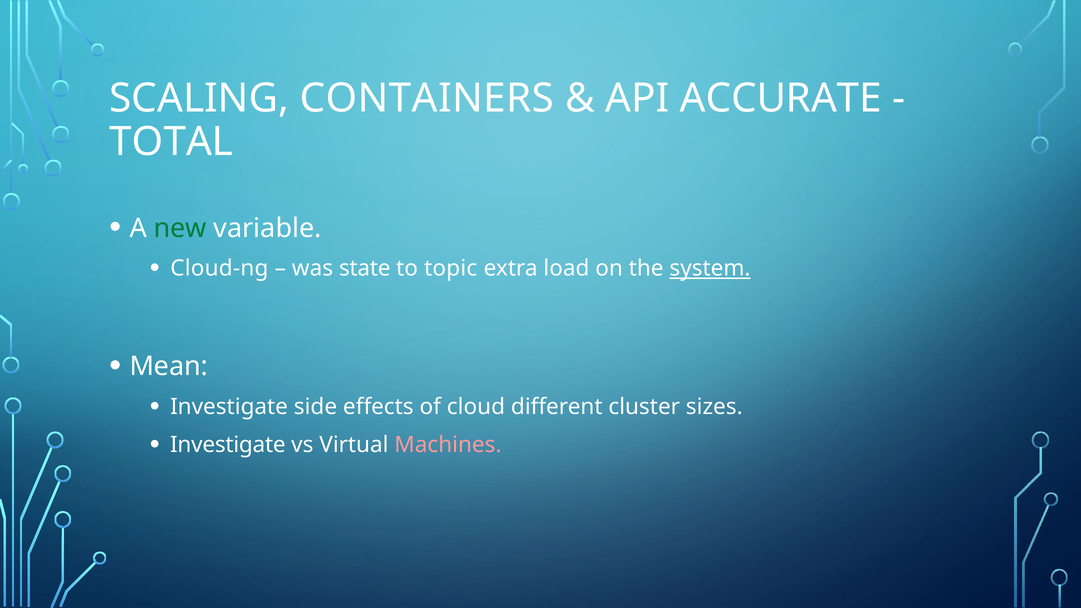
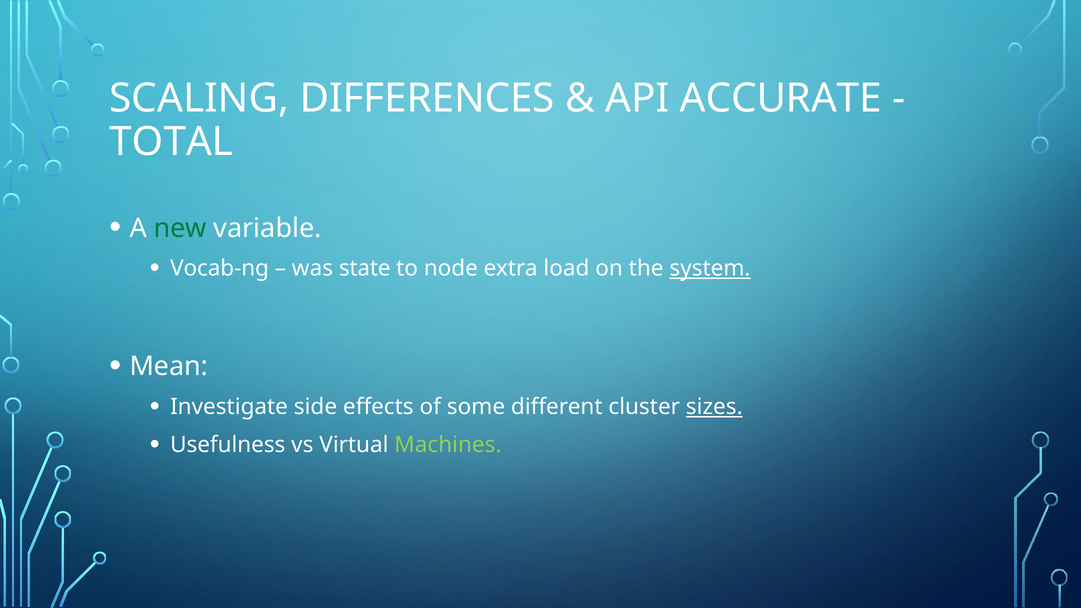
CONTAINERS: CONTAINERS -> DIFFERENCES
Cloud-ng: Cloud-ng -> Vocab-ng
topic: topic -> node
cloud: cloud -> some
sizes underline: none -> present
Investigate at (228, 445): Investigate -> Usefulness
Machines colour: pink -> light green
